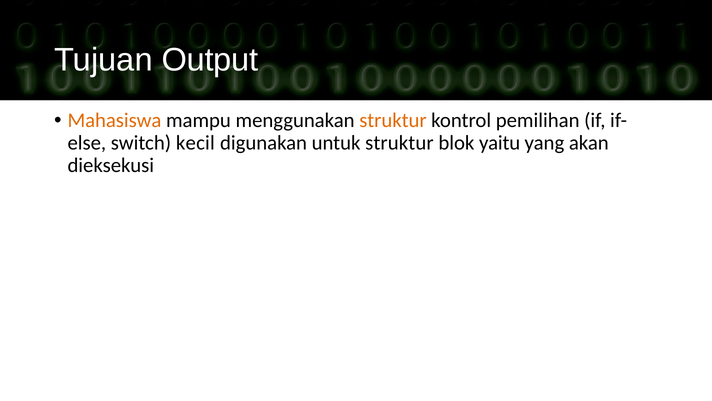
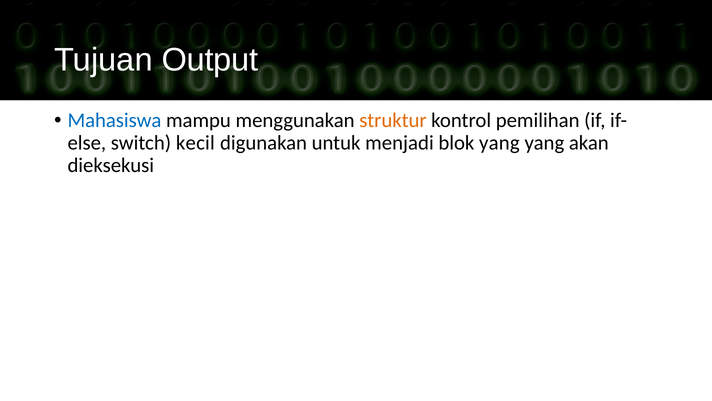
Mahasiswa colour: orange -> blue
untuk struktur: struktur -> menjadi
blok yaitu: yaitu -> yang
